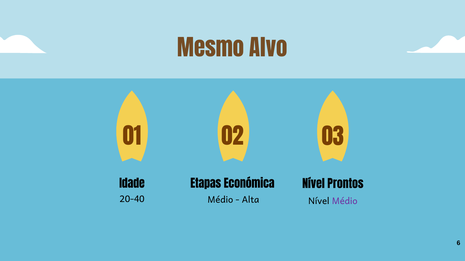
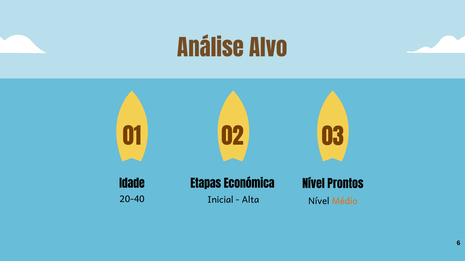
Mesmo: Mesmo -> Análise
Médio at (220, 200): Médio -> Inicial
Médio at (345, 202) colour: purple -> orange
